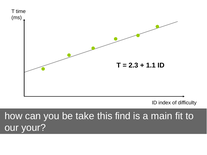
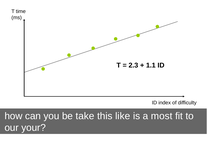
find: find -> like
main: main -> most
